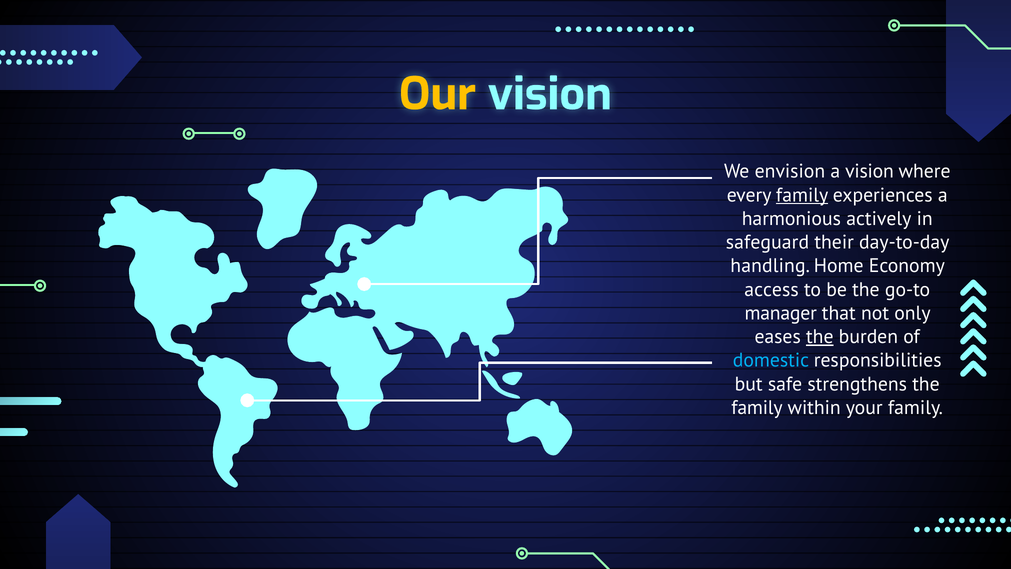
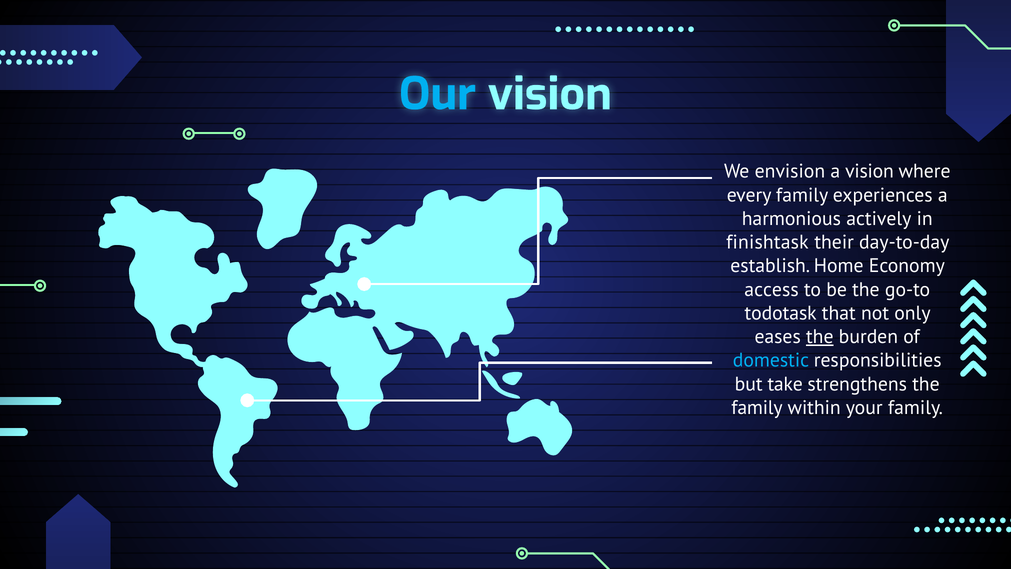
Our colour: yellow -> light blue
family at (802, 195) underline: present -> none
safeguard: safeguard -> finishtask
handling: handling -> establish
manager: manager -> todotask
safe: safe -> take
